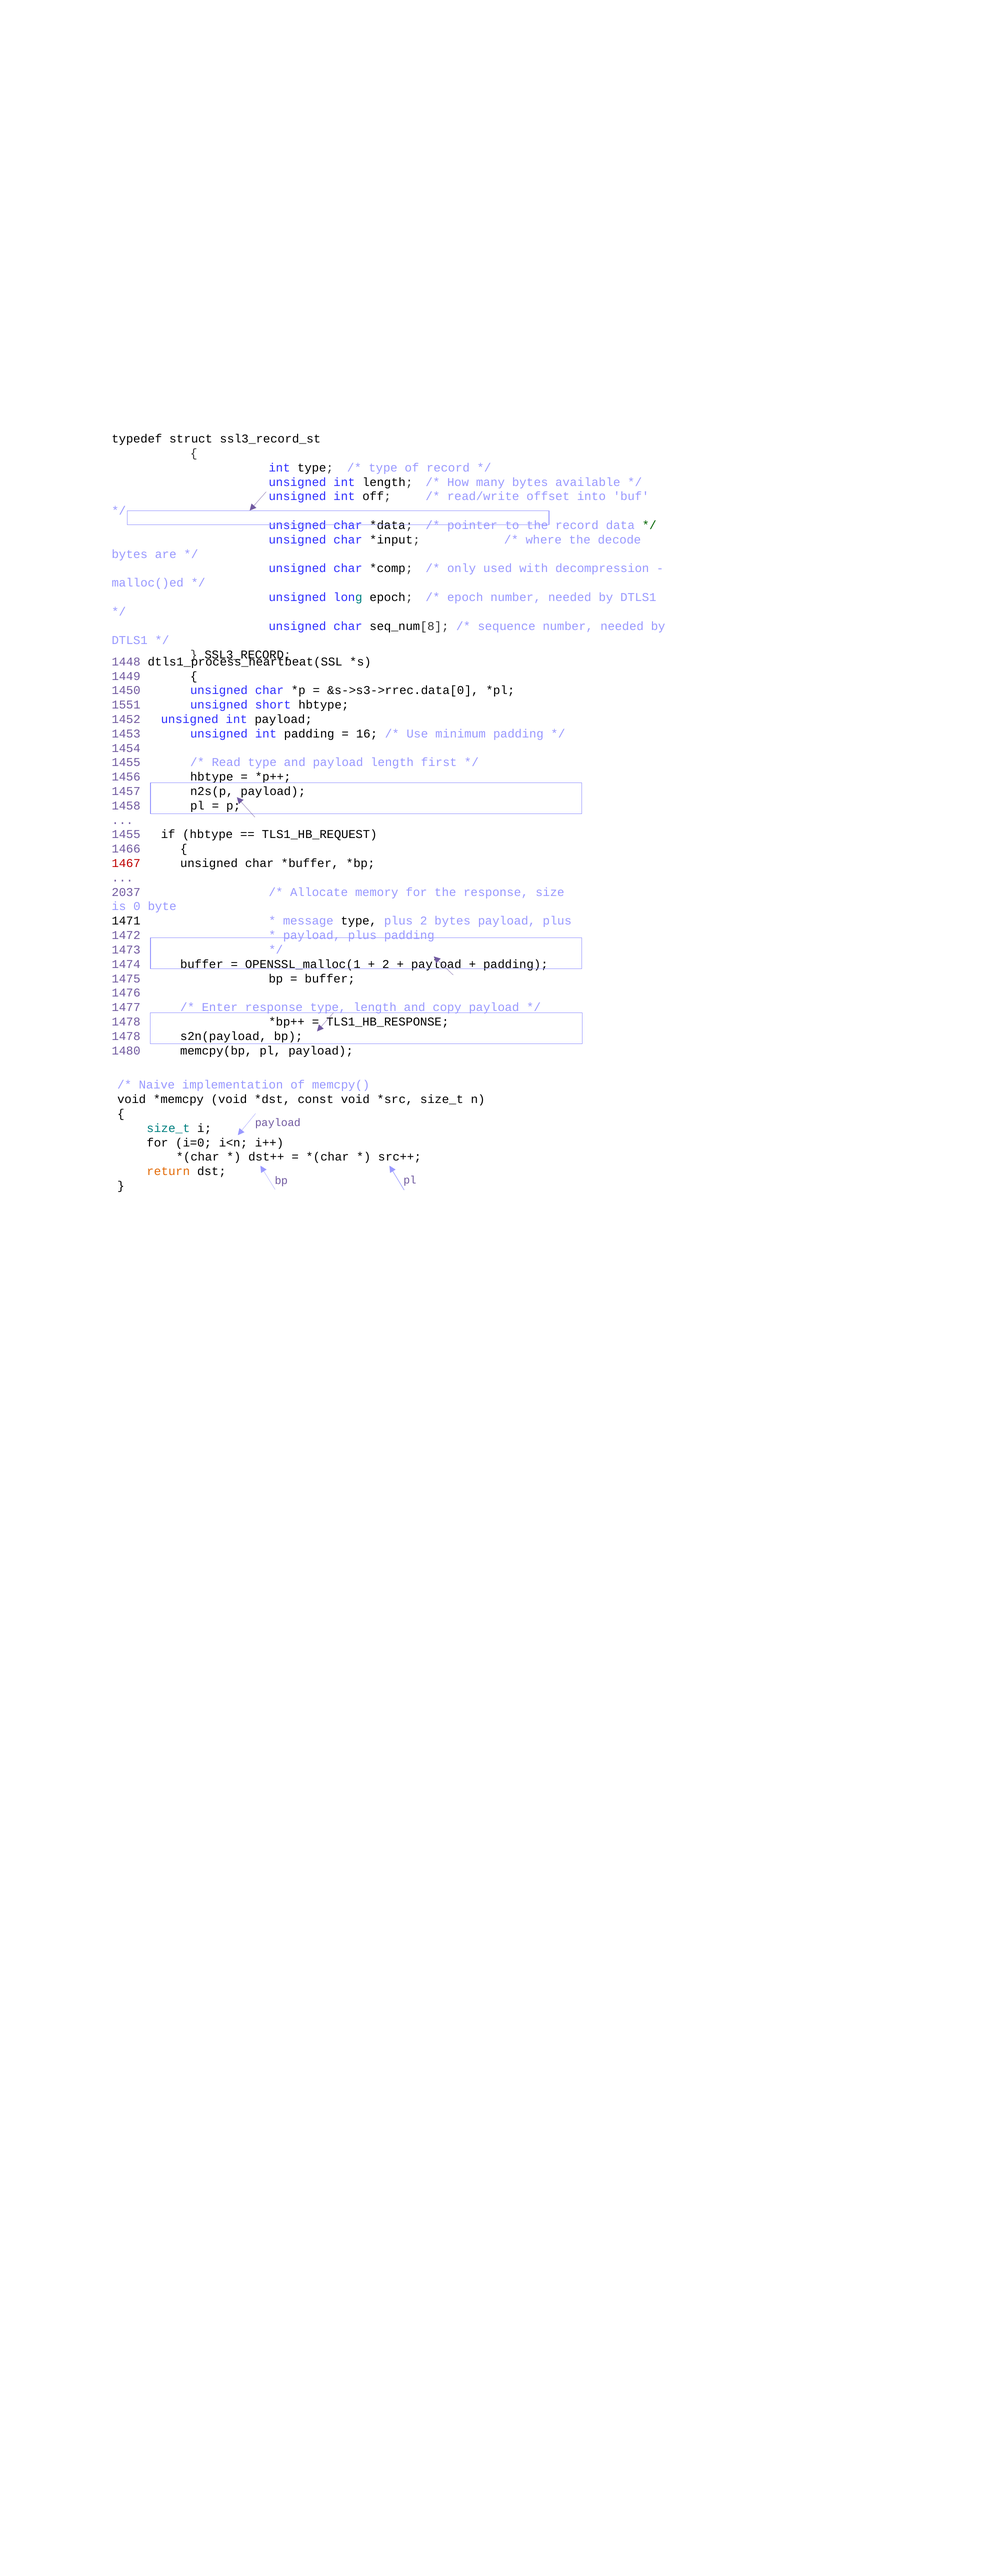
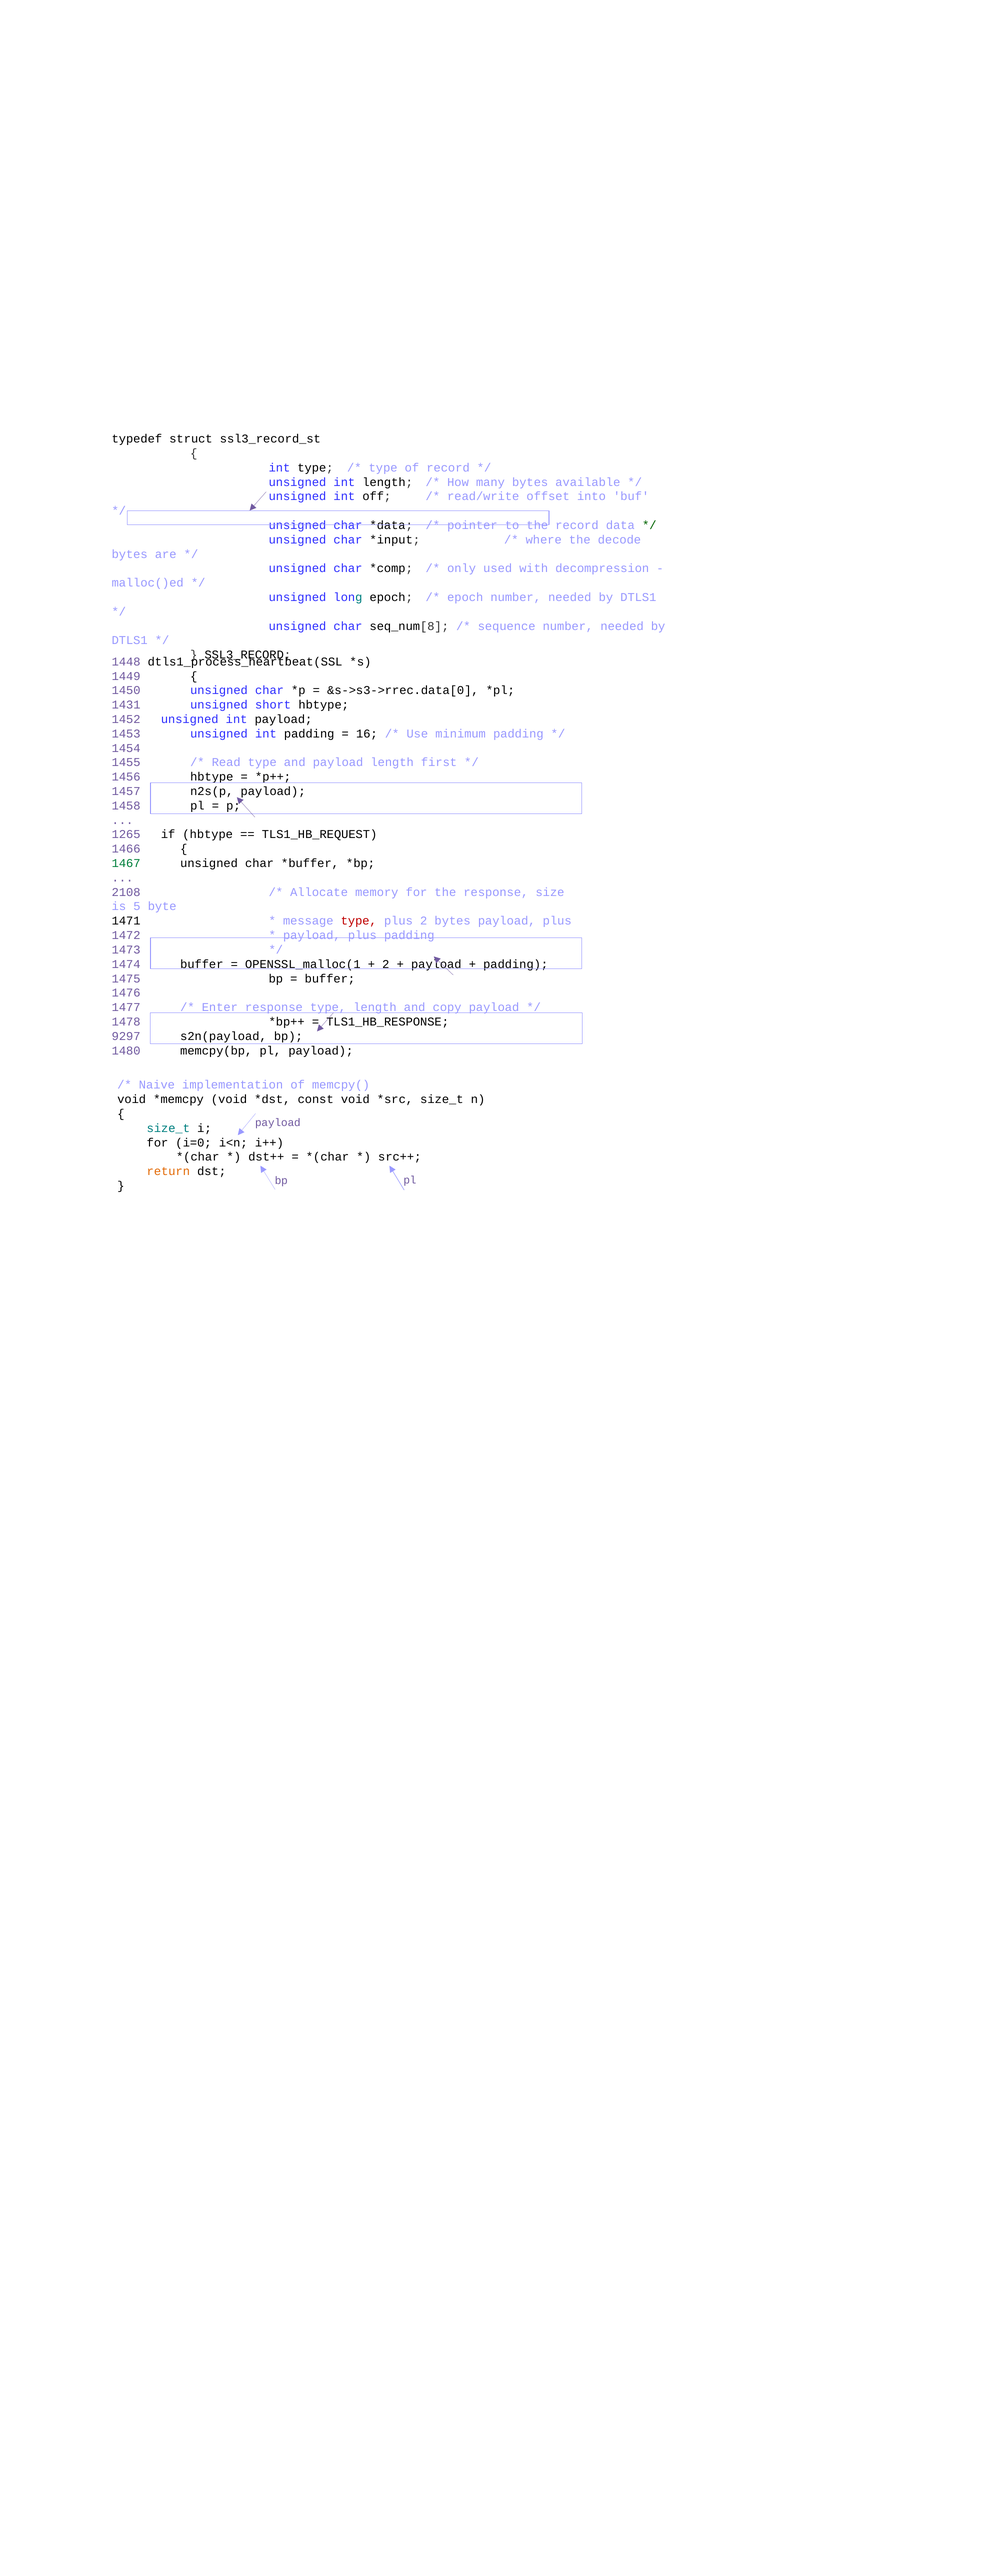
1551: 1551 -> 1431
1455 at (126, 834): 1455 -> 1265
1467 colour: red -> green
2037: 2037 -> 2108
0: 0 -> 5
type at (359, 921) colour: black -> red
1478 at (126, 1036): 1478 -> 9297
